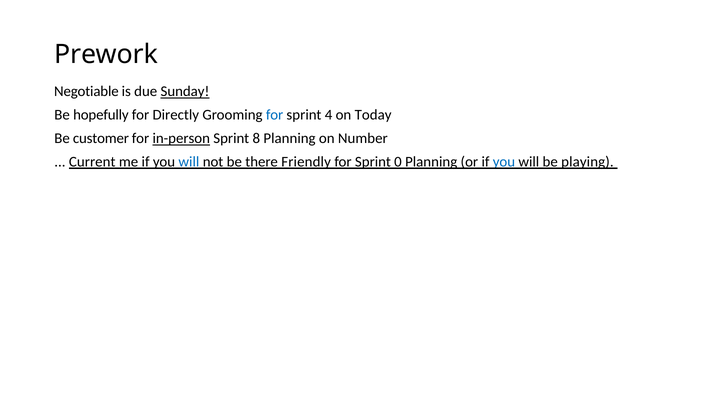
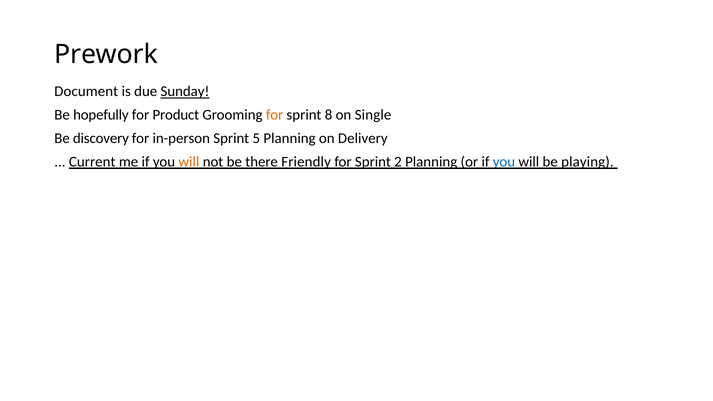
Negotiable: Negotiable -> Document
Directly: Directly -> Product
for at (275, 115) colour: blue -> orange
4: 4 -> 8
Today: Today -> Single
customer: customer -> discovery
in-person underline: present -> none
8: 8 -> 5
Number: Number -> Delivery
will at (189, 162) colour: blue -> orange
0: 0 -> 2
